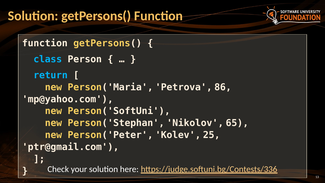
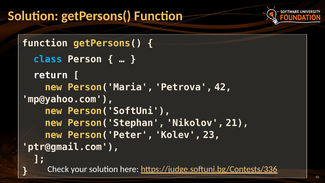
return colour: light blue -> white
86: 86 -> 42
65: 65 -> 21
25: 25 -> 23
